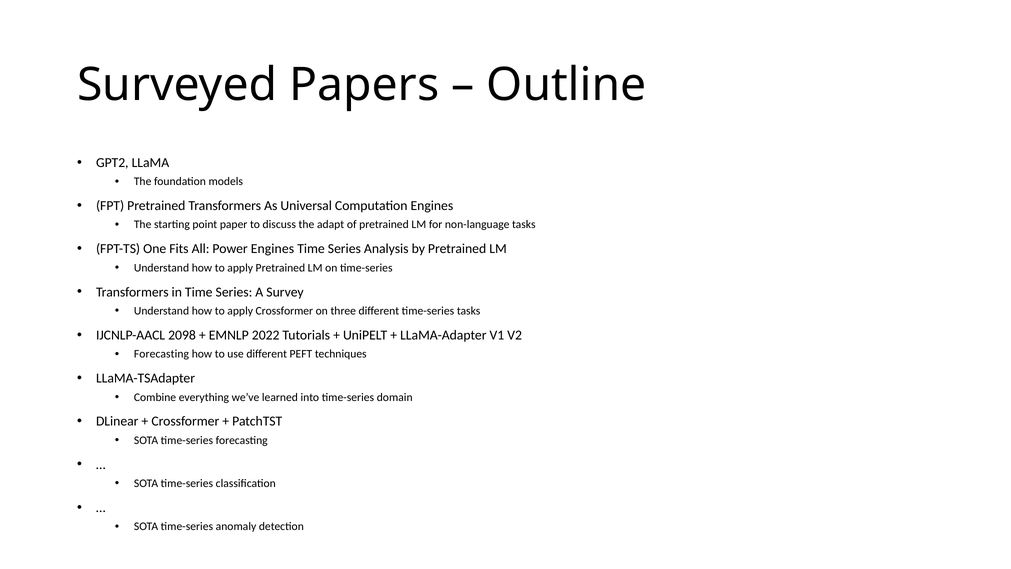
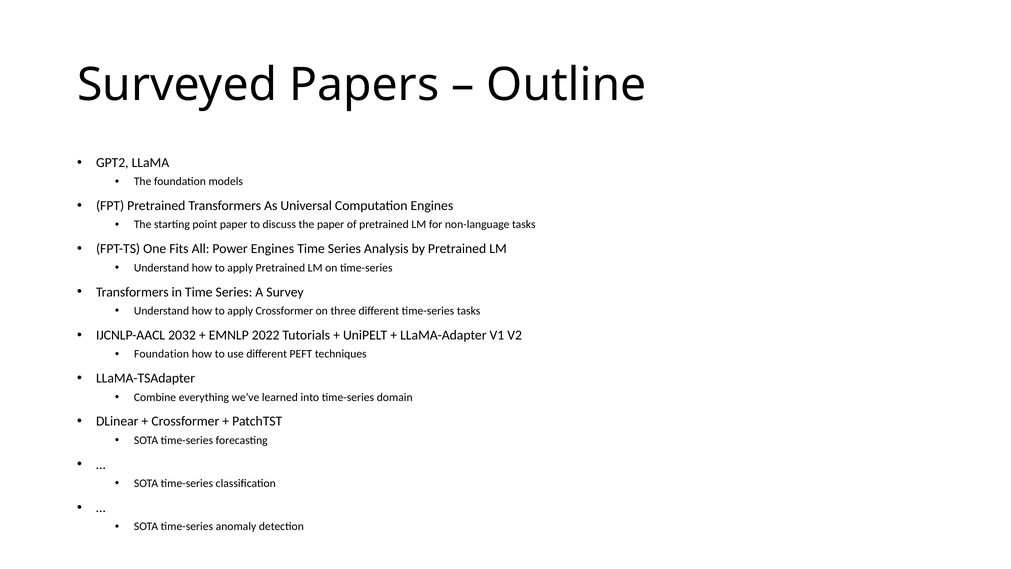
the adapt: adapt -> paper
2098: 2098 -> 2032
Forecasting at (161, 354): Forecasting -> Foundation
